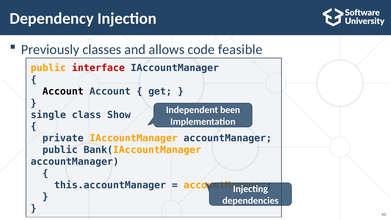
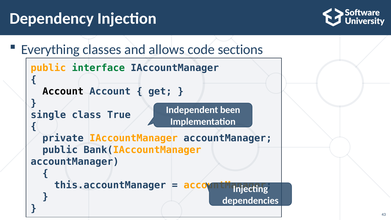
Previously: Previously -> Everything
feasible: feasible -> sections
interface colour: red -> green
Show: Show -> True
